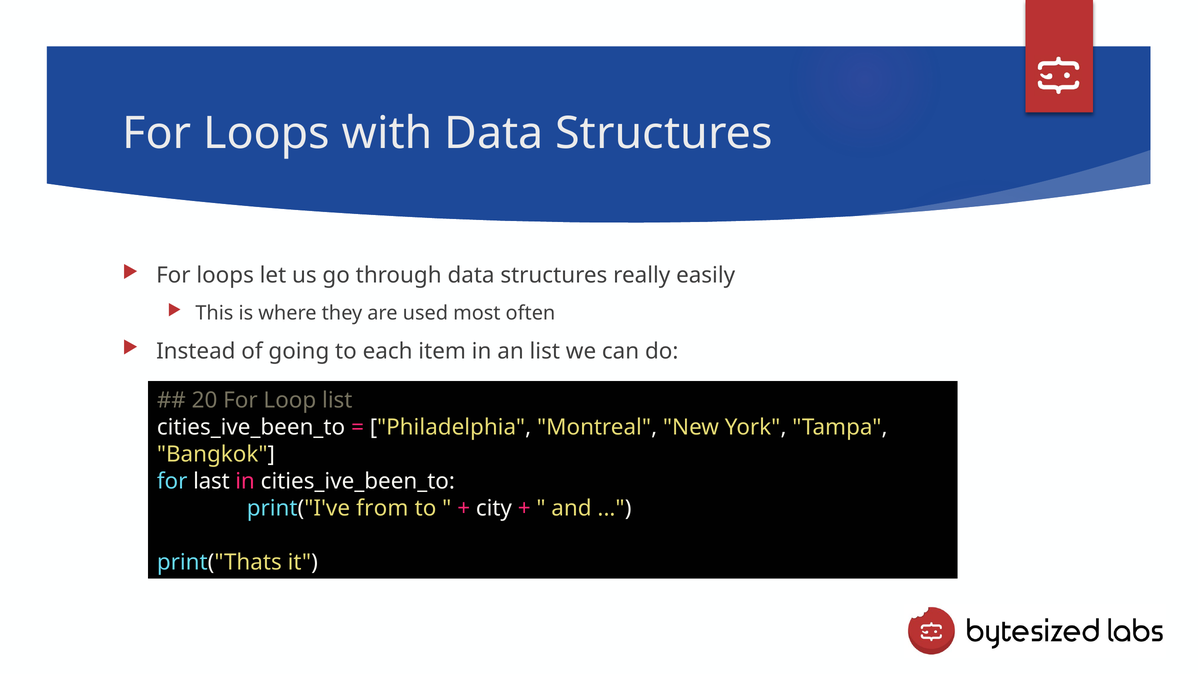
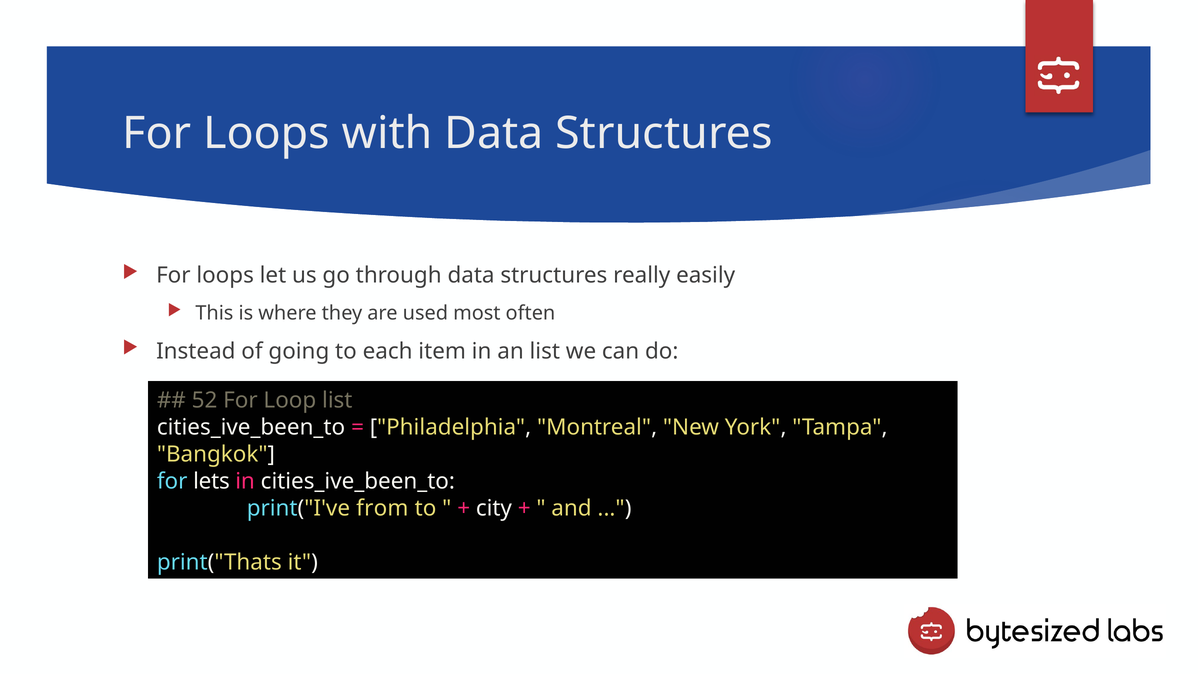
20: 20 -> 52
last: last -> lets
